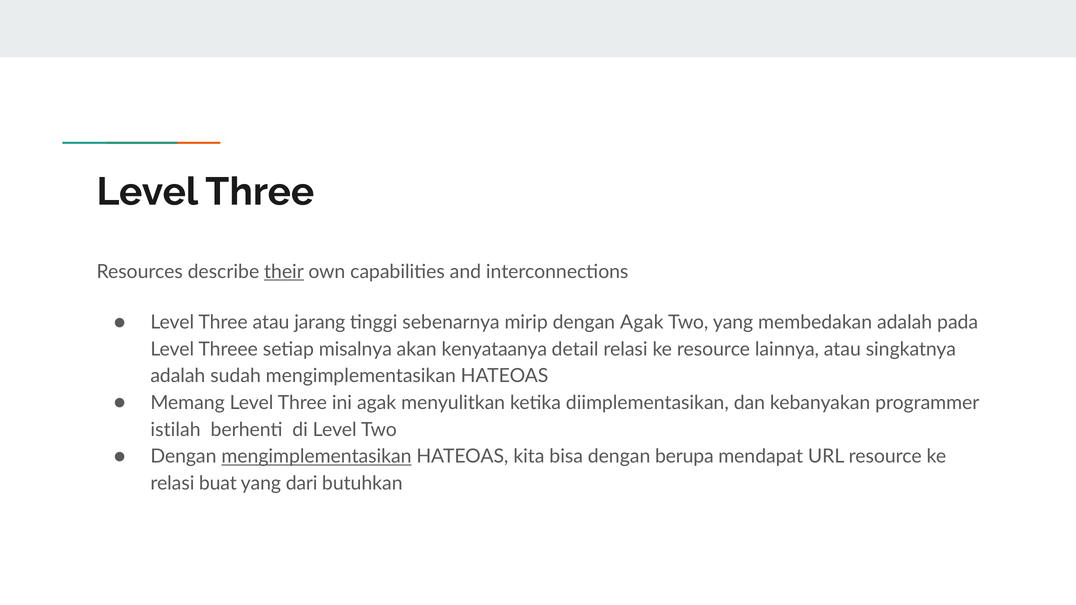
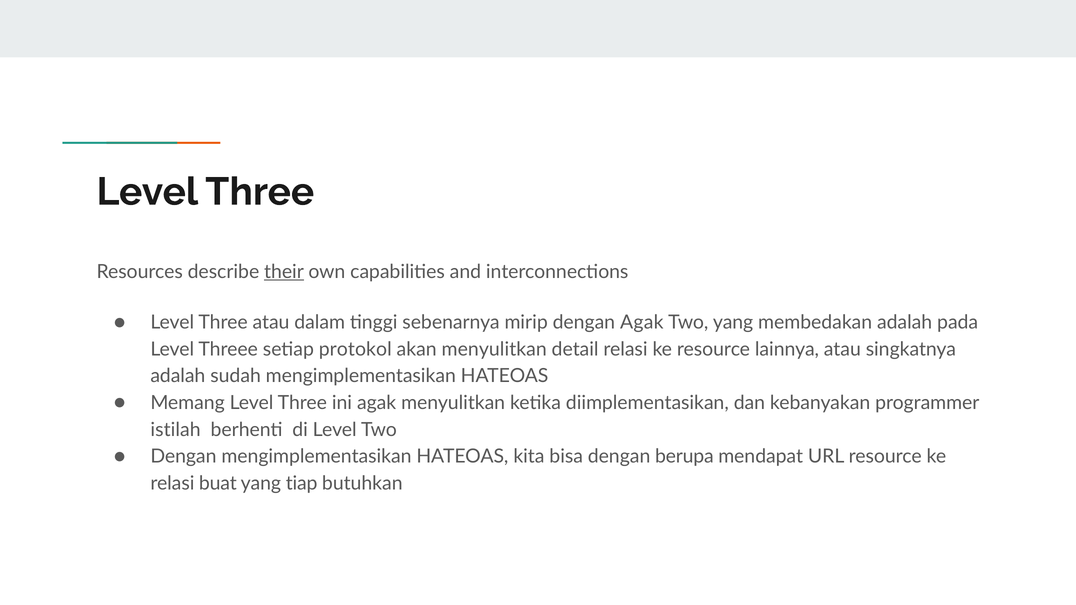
jarang: jarang -> dalam
misalnya: misalnya -> protokol
akan kenyataanya: kenyataanya -> menyulitkan
mengimplementasikan at (316, 457) underline: present -> none
dari: dari -> tiap
